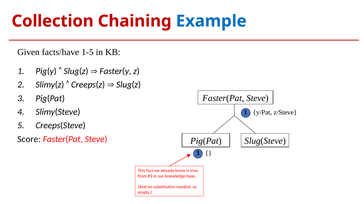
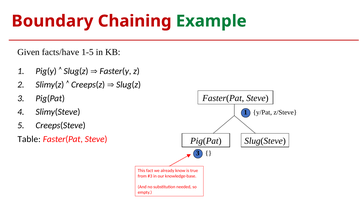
Collection: Collection -> Boundary
Example colour: blue -> green
Score: Score -> Table
